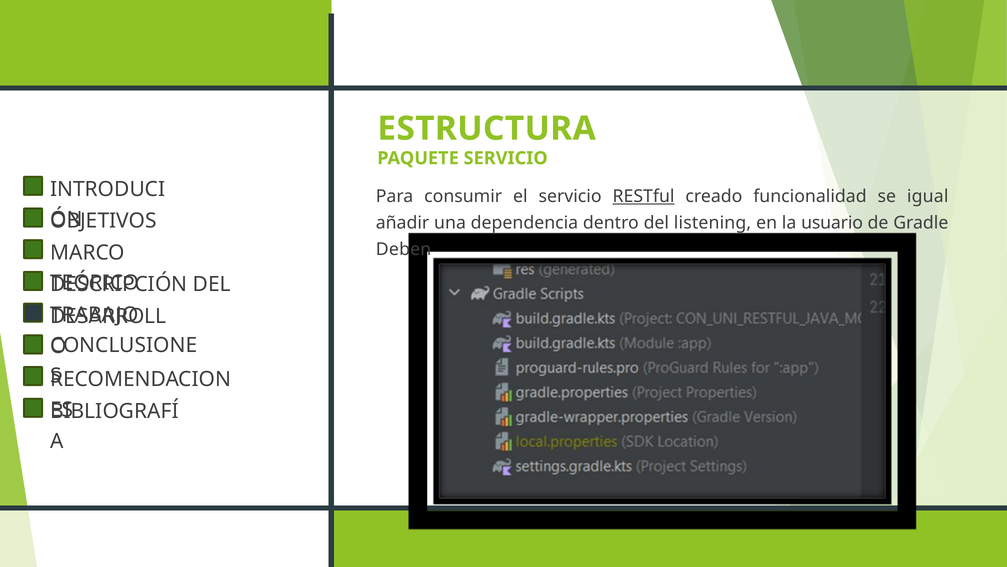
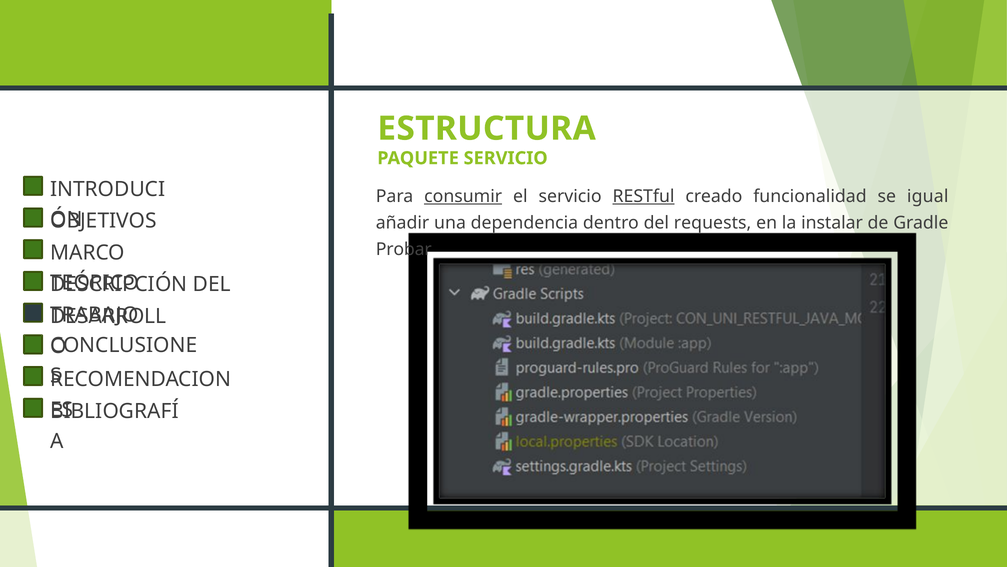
consumir underline: none -> present
listening: listening -> requests
usuario: usuario -> instalar
Deben: Deben -> Probar
